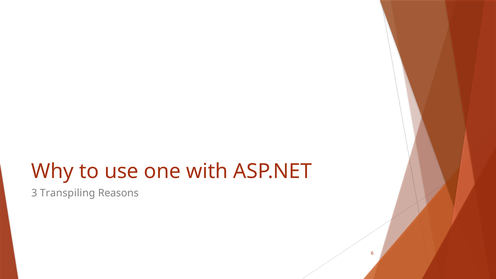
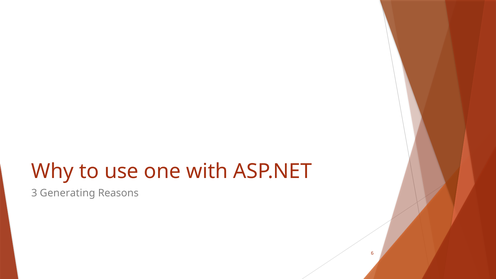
Transpiling: Transpiling -> Generating
